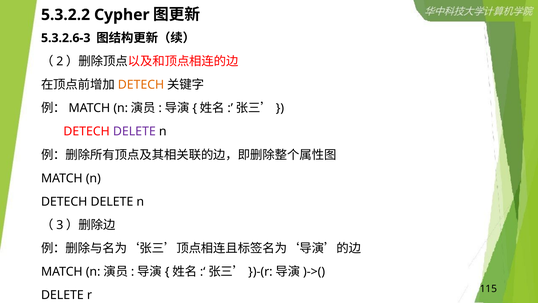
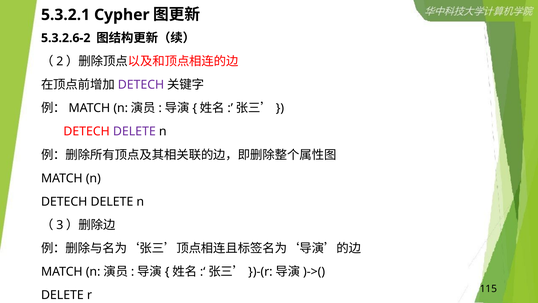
5.3.2.2: 5.3.2.2 -> 5.3.2.1
5.3.2.6-3: 5.3.2.6-3 -> 5.3.2.6-2
DETECH at (141, 85) colour: orange -> purple
